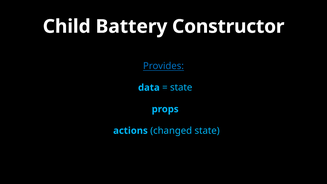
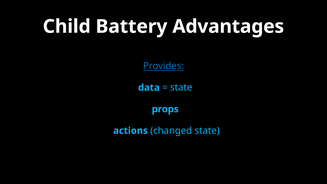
Constructor: Constructor -> Advantages
